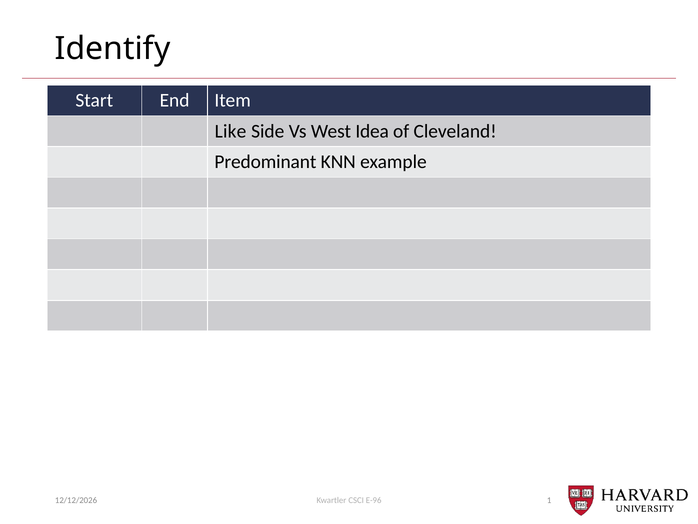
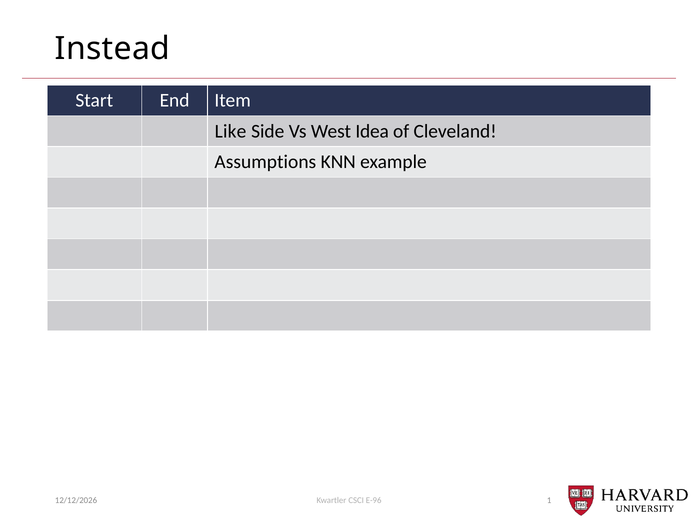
Identify: Identify -> Instead
Predominant: Predominant -> Assumptions
